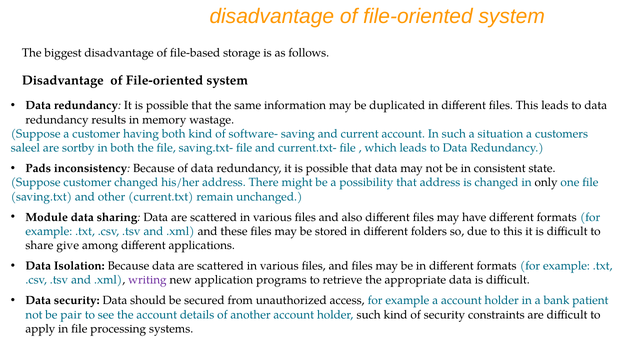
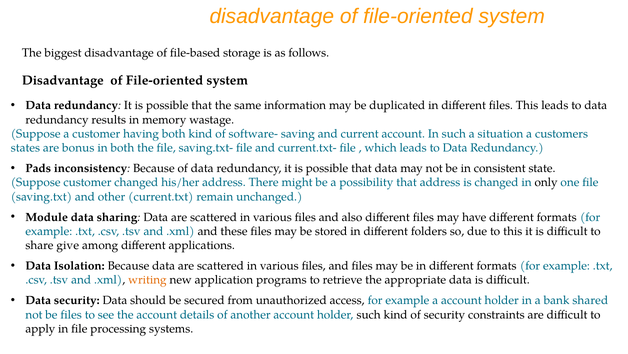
saleel: saleel -> states
sortby: sortby -> bonus
writing colour: purple -> orange
patient: patient -> shared
be pair: pair -> files
